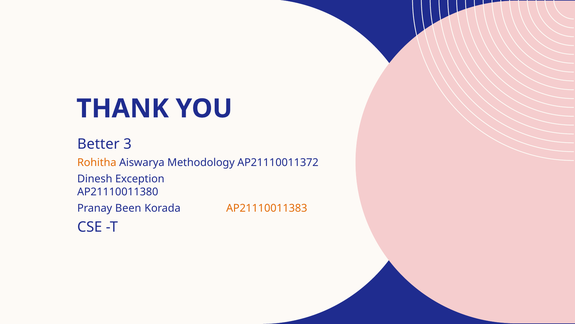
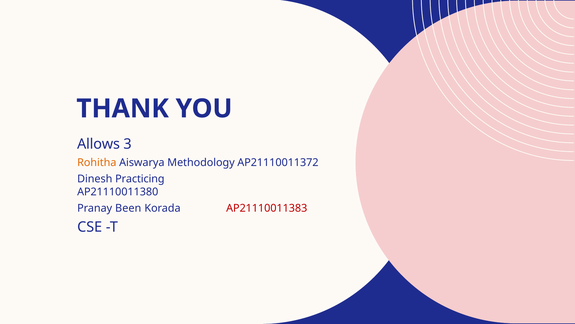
Better: Better -> Allows
Exception: Exception -> Practicing
AP21110011383 colour: orange -> red
